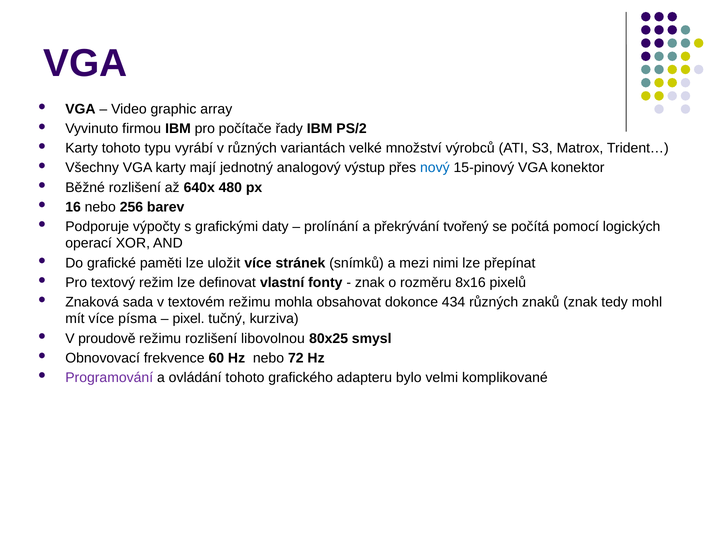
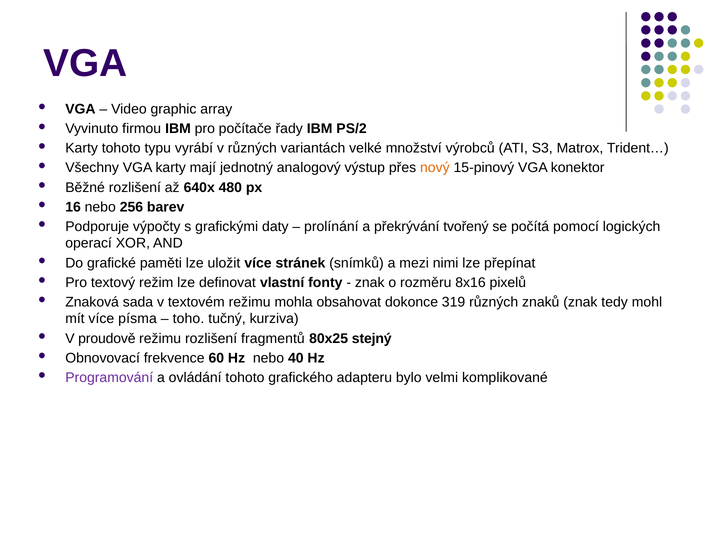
nový colour: blue -> orange
434: 434 -> 319
pixel: pixel -> toho
libovolnou: libovolnou -> fragmentů
smysl: smysl -> stejný
72: 72 -> 40
